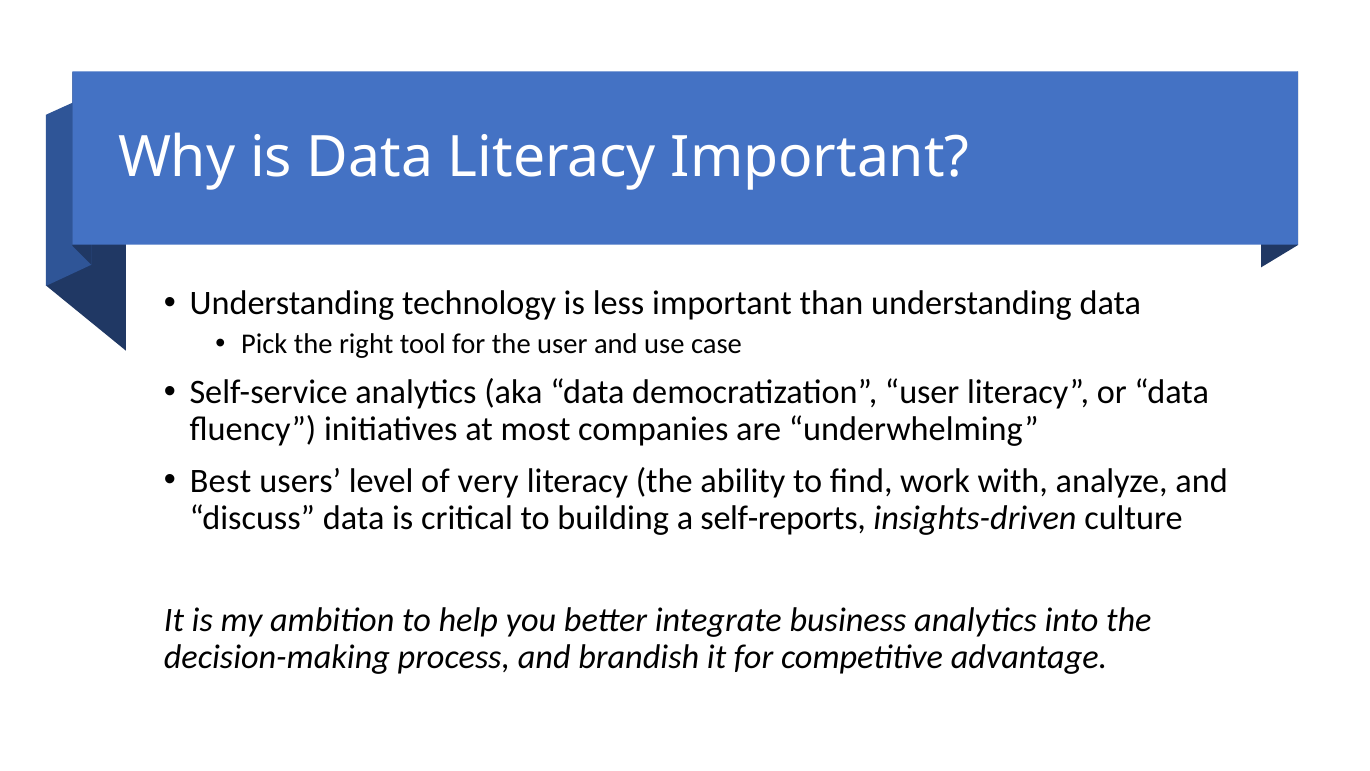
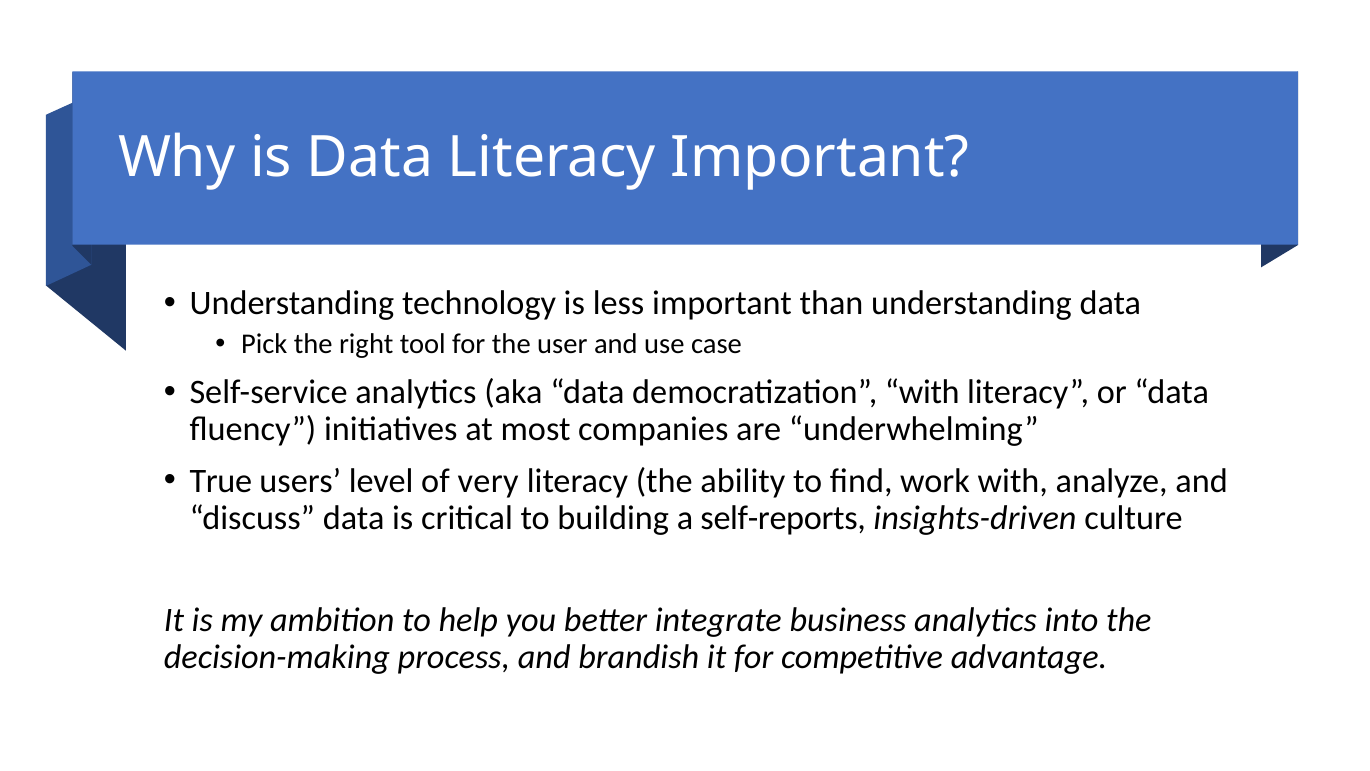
democratization user: user -> with
Best: Best -> True
